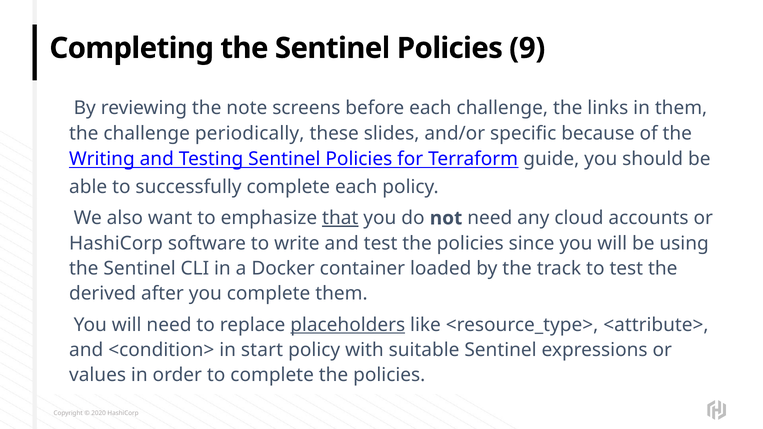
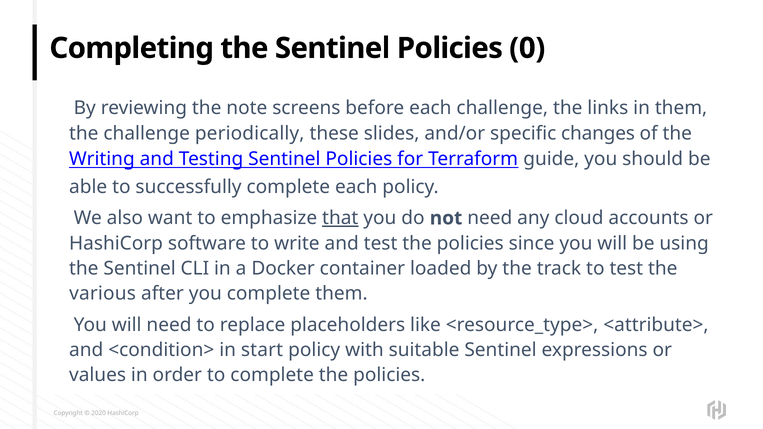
9: 9 -> 0
because: because -> changes
derived: derived -> various
placeholders underline: present -> none
